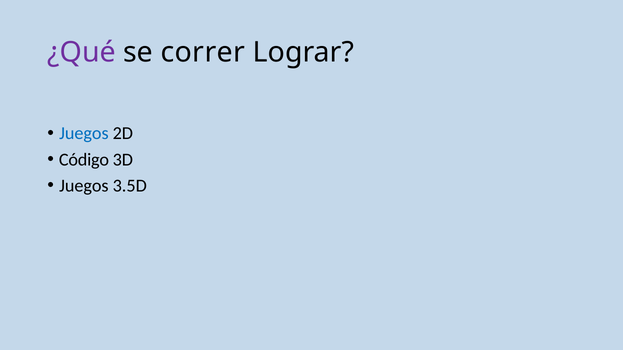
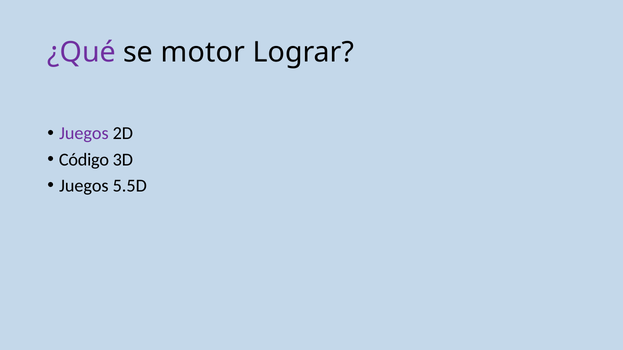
correr: correr -> motor
Juegos at (84, 134) colour: blue -> purple
3.5D: 3.5D -> 5.5D
